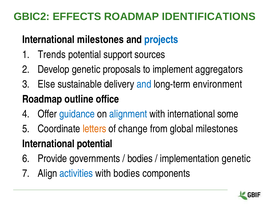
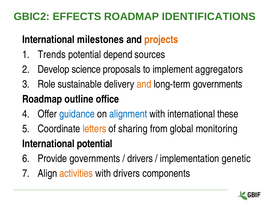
projects colour: blue -> orange
support: support -> depend
Develop genetic: genetic -> science
Else: Else -> Role
and at (144, 84) colour: blue -> orange
long-term environment: environment -> governments
some: some -> these
change: change -> sharing
global milestones: milestones -> monitoring
bodies at (140, 159): bodies -> drivers
activities colour: blue -> orange
with bodies: bodies -> drivers
